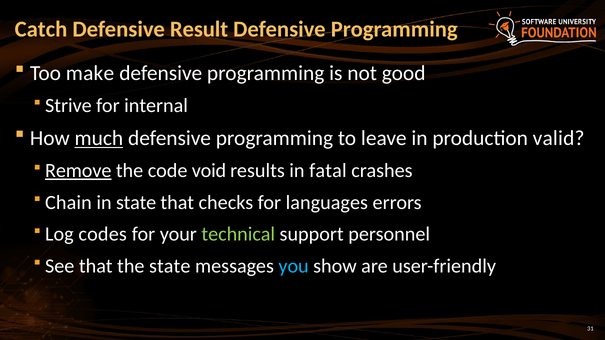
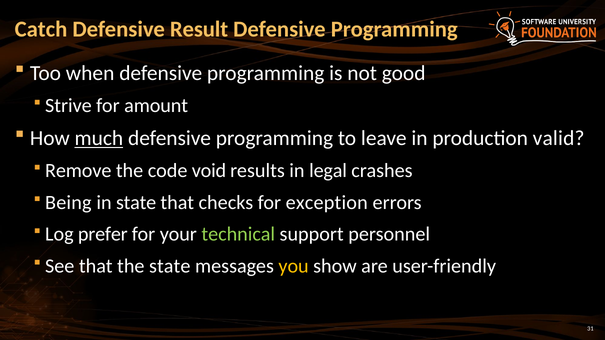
make: make -> when
internal: internal -> amount
Remove underline: present -> none
fatal: fatal -> legal
Chain: Chain -> Being
languages: languages -> exception
codes: codes -> prefer
you colour: light blue -> yellow
